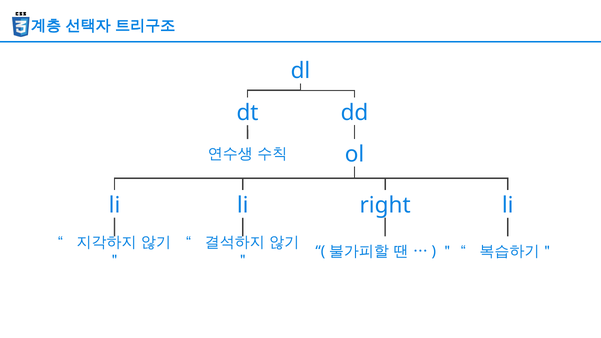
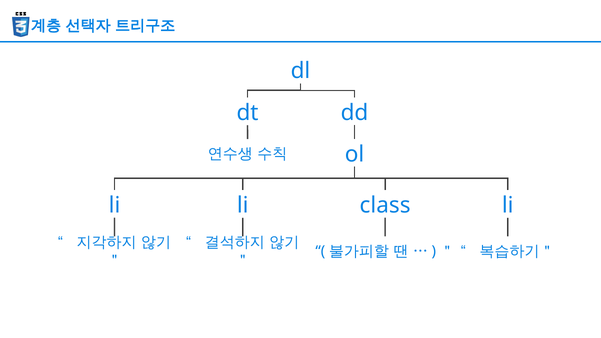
right: right -> class
